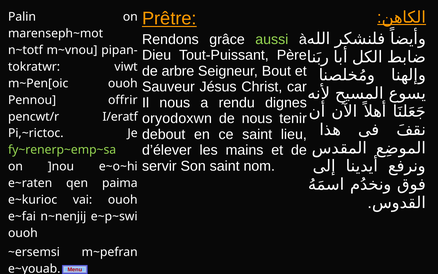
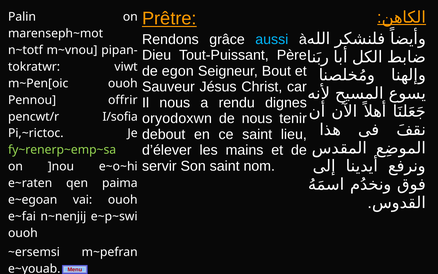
aussi colour: light green -> light blue
arbre: arbre -> egon
I/eratf: I/eratf -> I/sofia
e~kurioc: e~kurioc -> e~egoan
